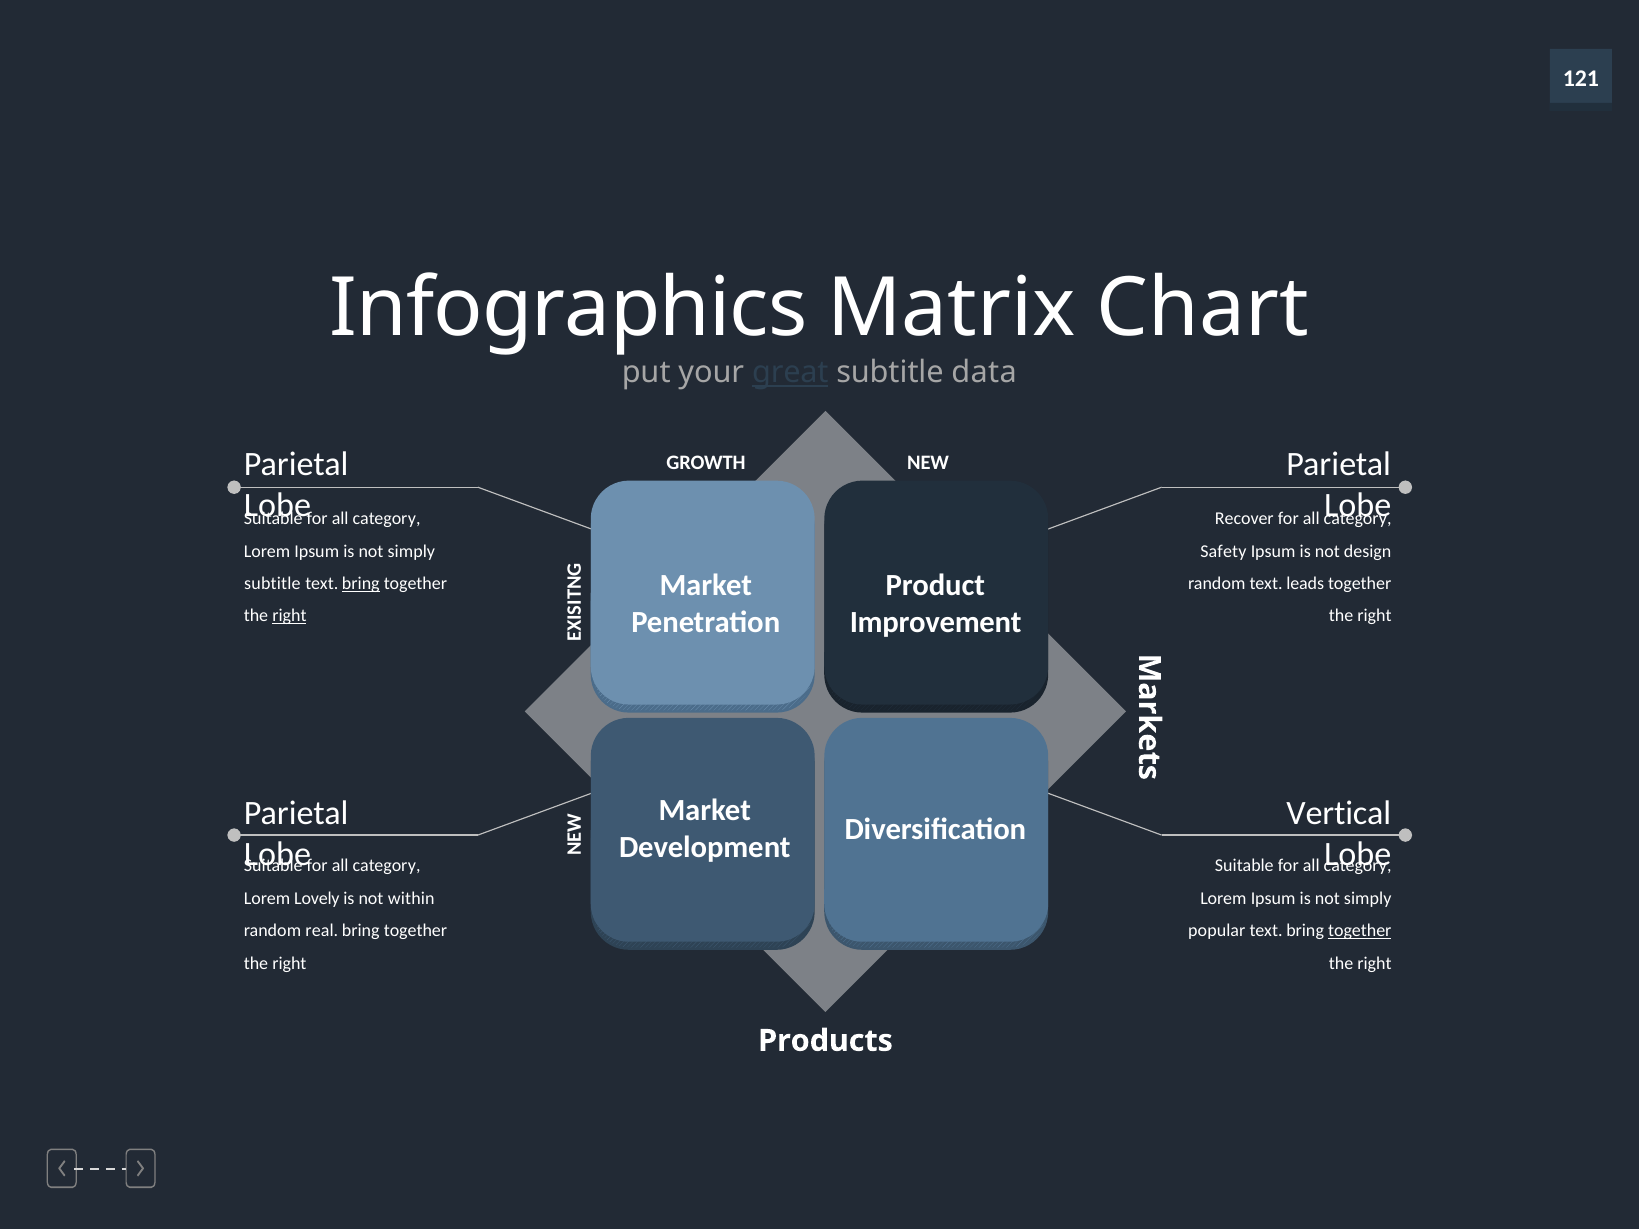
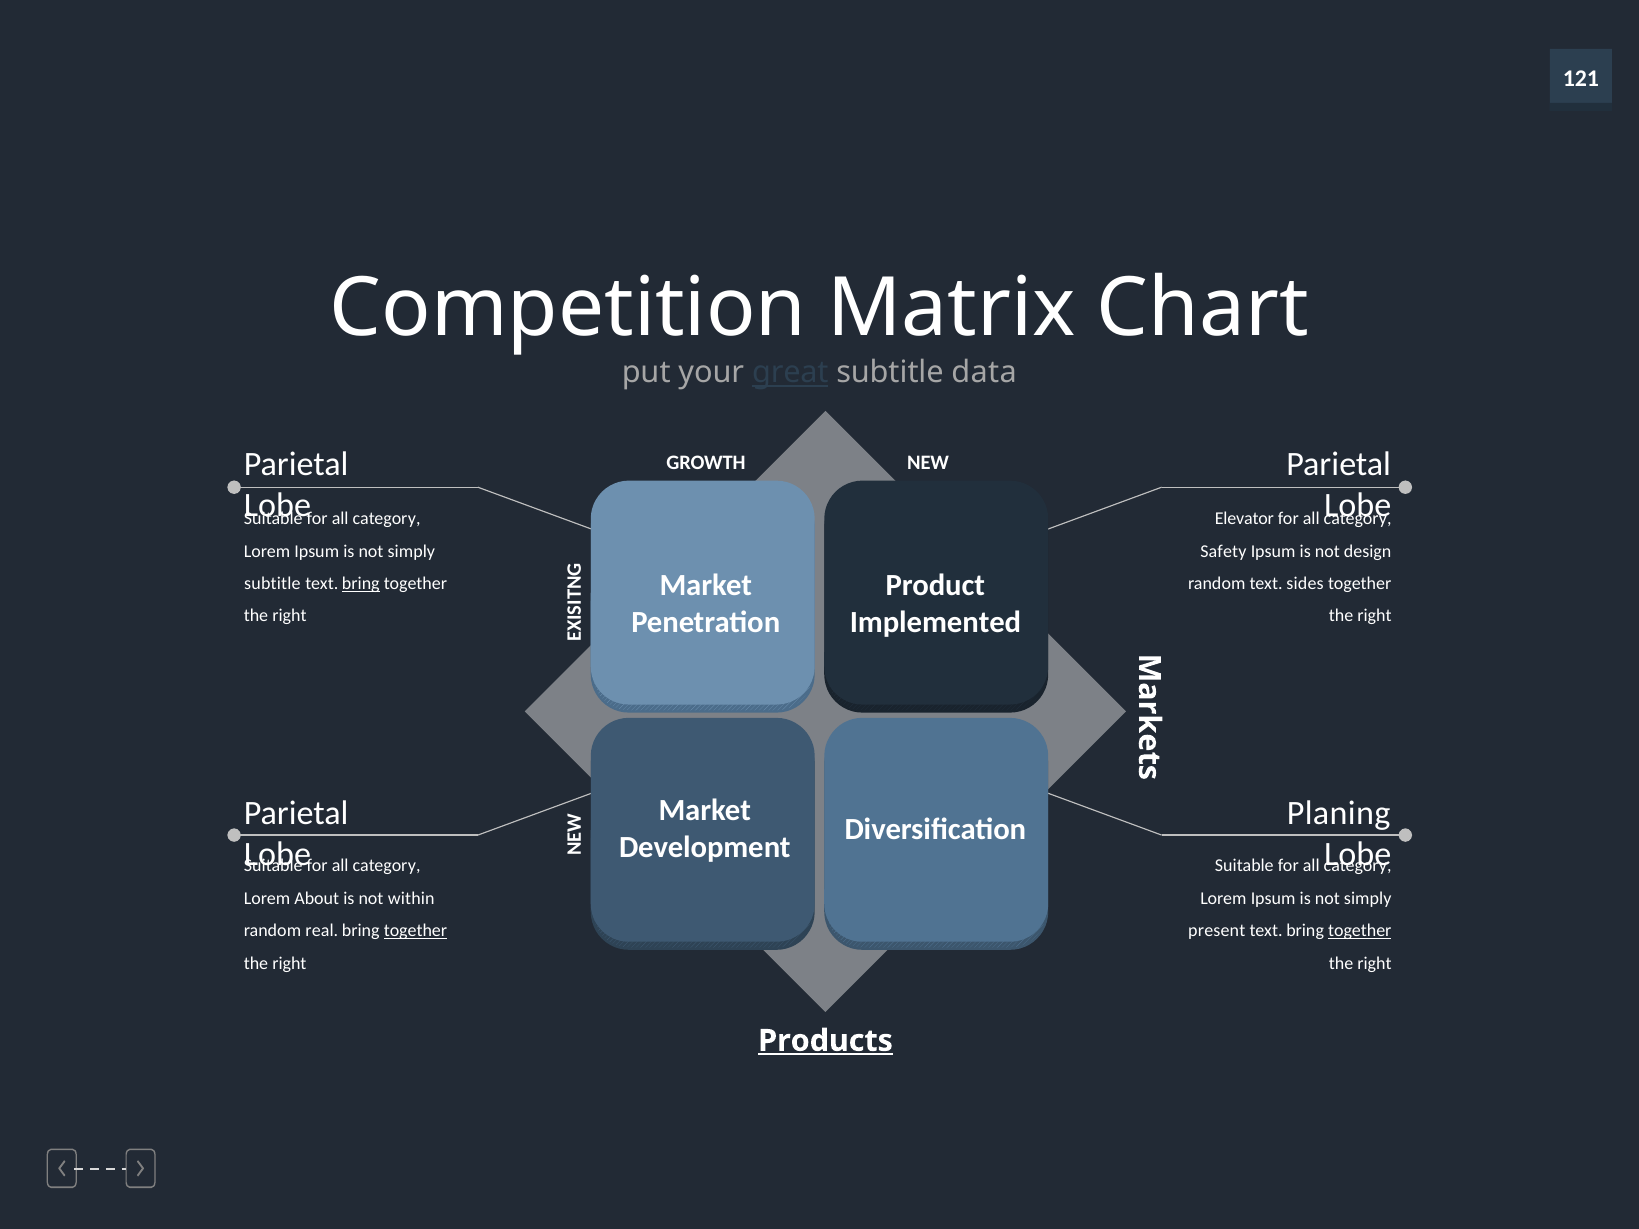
Infographics: Infographics -> Competition
Recover: Recover -> Elevator
leads: leads -> sides
right at (289, 616) underline: present -> none
Improvement: Improvement -> Implemented
Vertical: Vertical -> Planing
Lovely: Lovely -> About
together at (415, 931) underline: none -> present
popular: popular -> present
Products underline: none -> present
